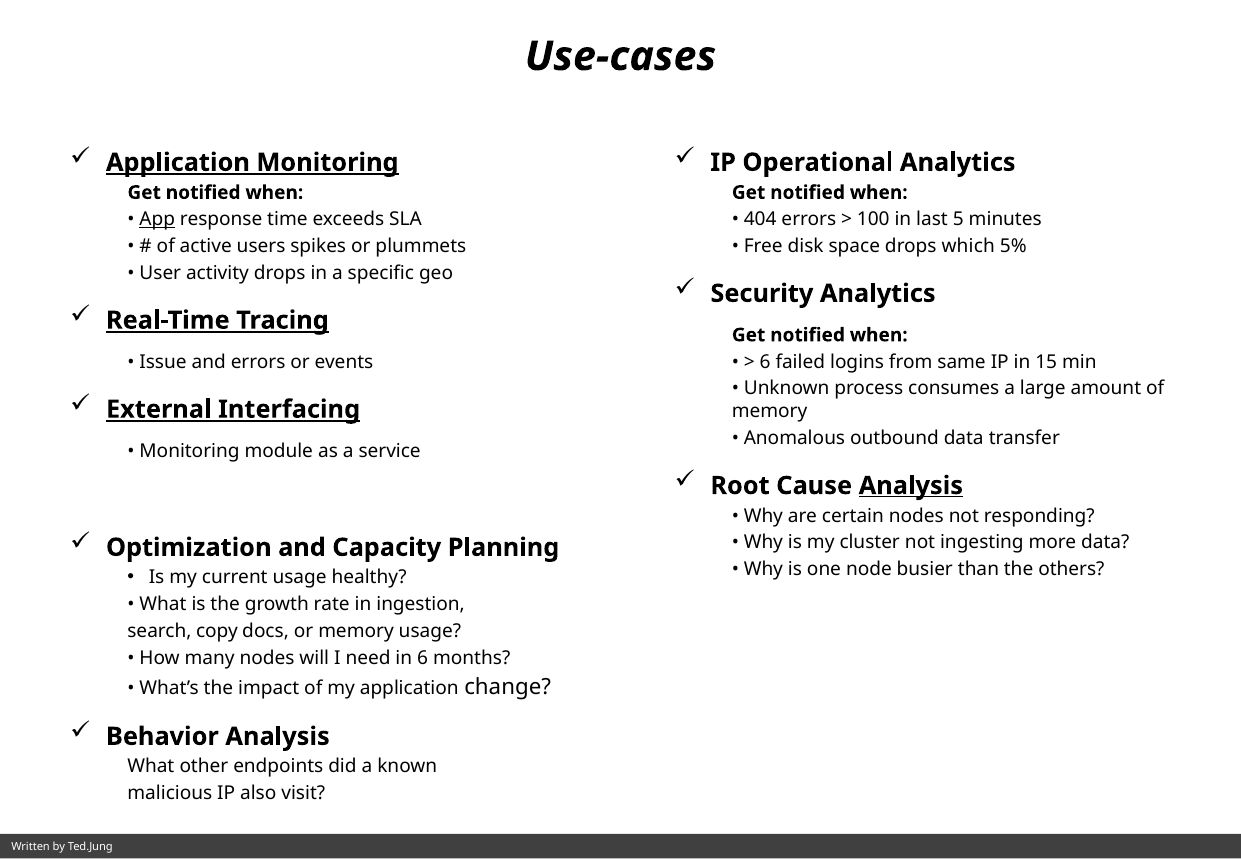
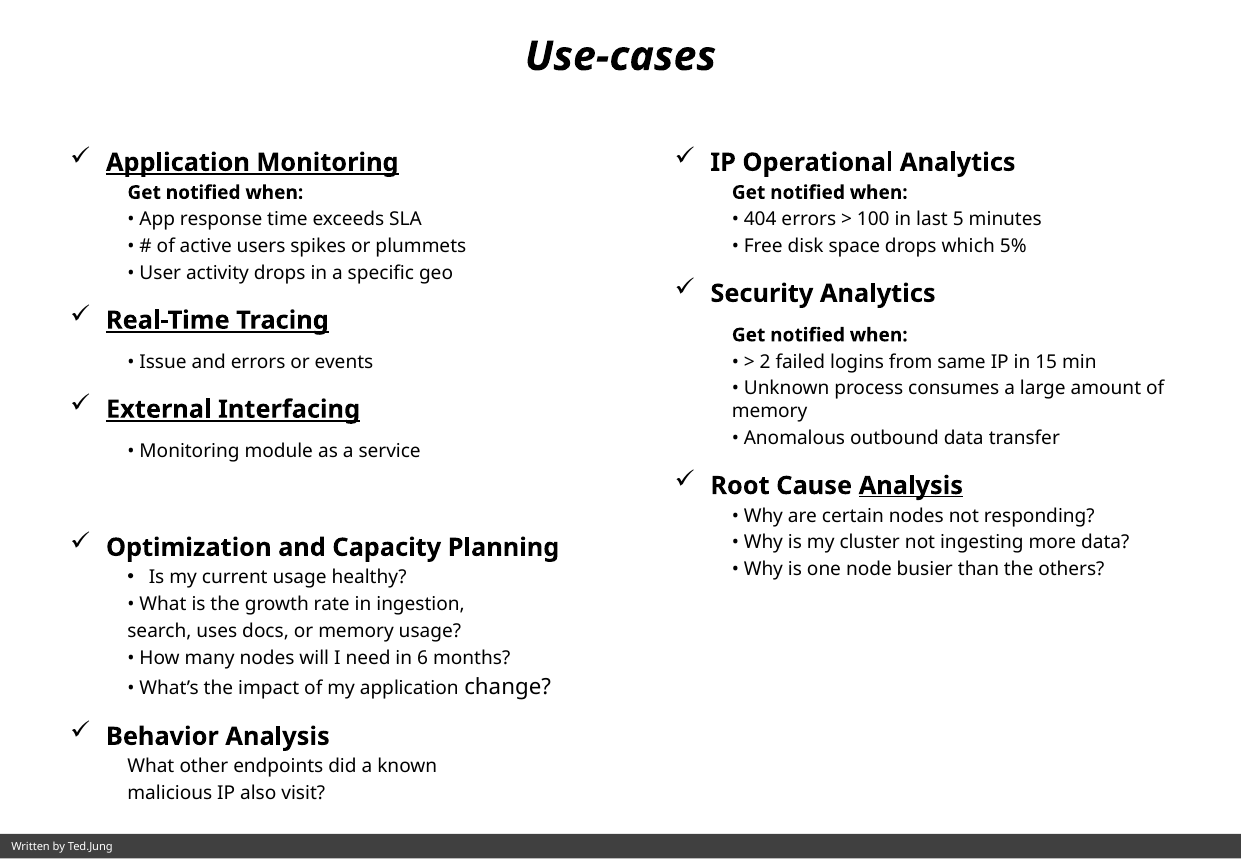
App underline: present -> none
6 at (765, 362): 6 -> 2
copy: copy -> uses
